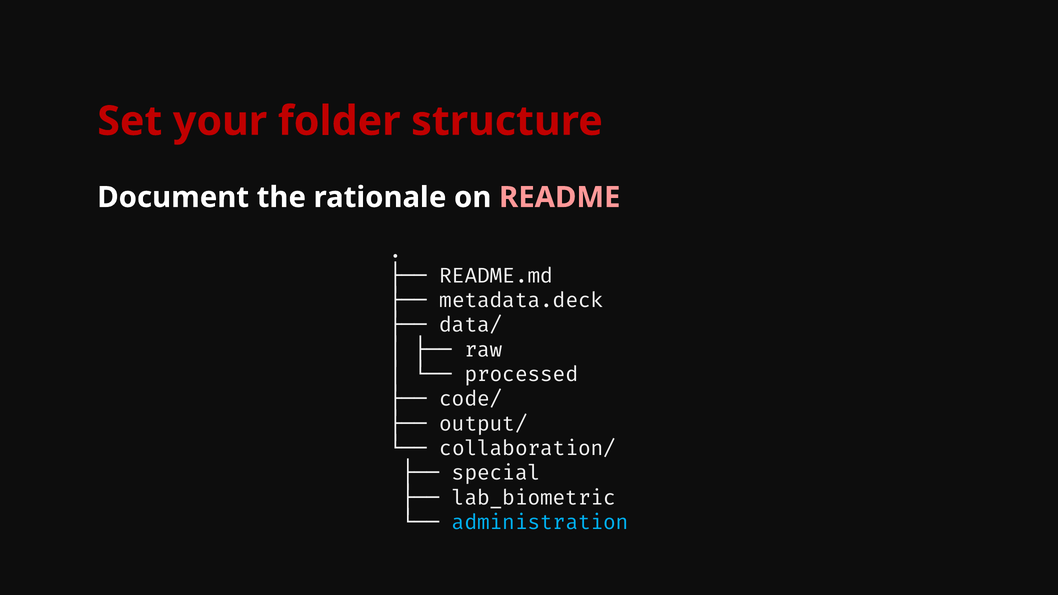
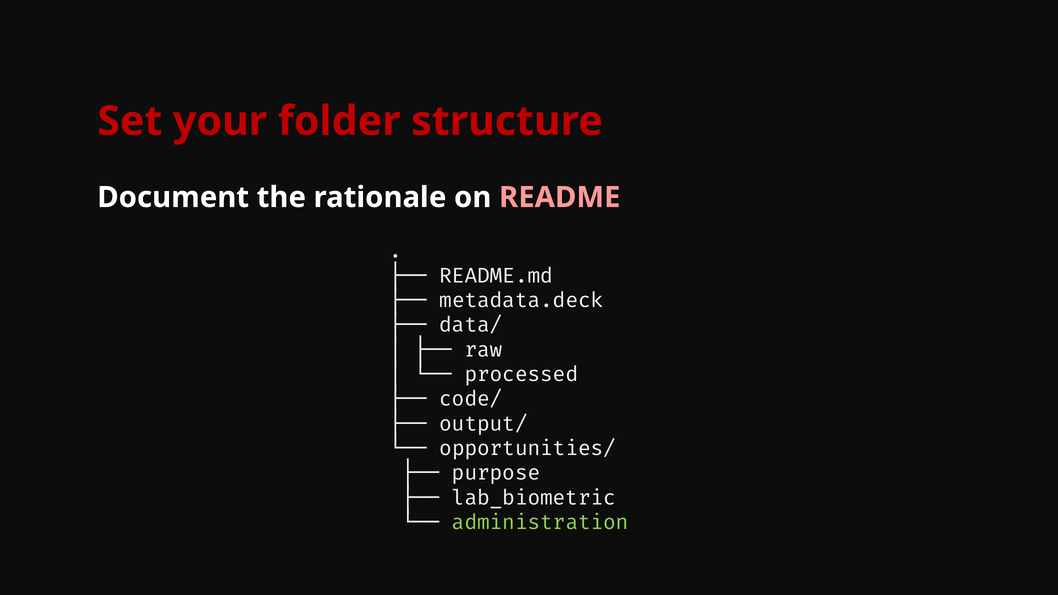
collaboration/: collaboration/ -> opportunities/
special: special -> purpose
administration colour: light blue -> light green
